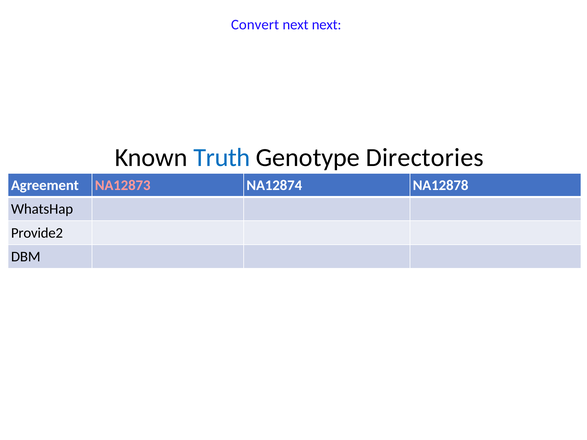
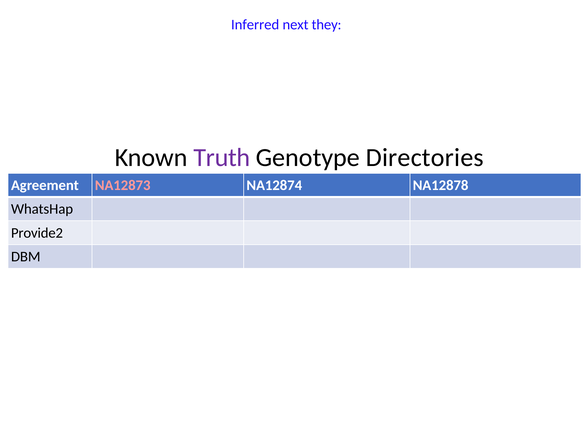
Convert: Convert -> Inferred
next next: next -> they
Truth colour: blue -> purple
